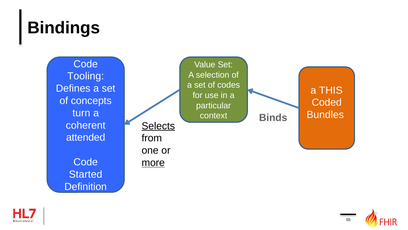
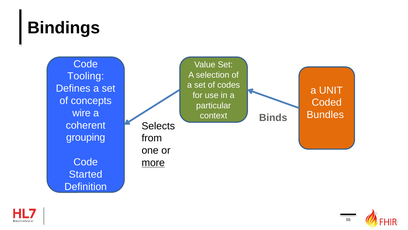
THIS: THIS -> UNIT
turn: turn -> wire
Selects underline: present -> none
attended: attended -> grouping
